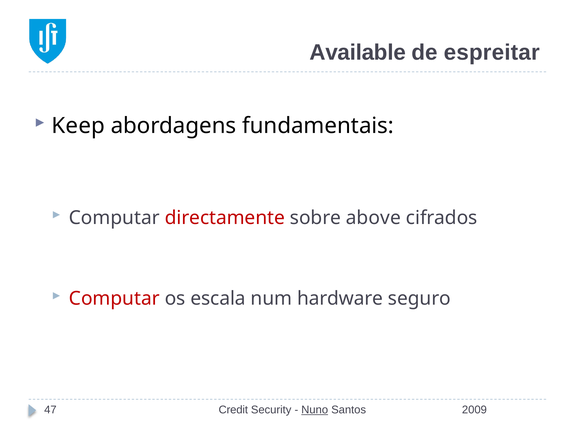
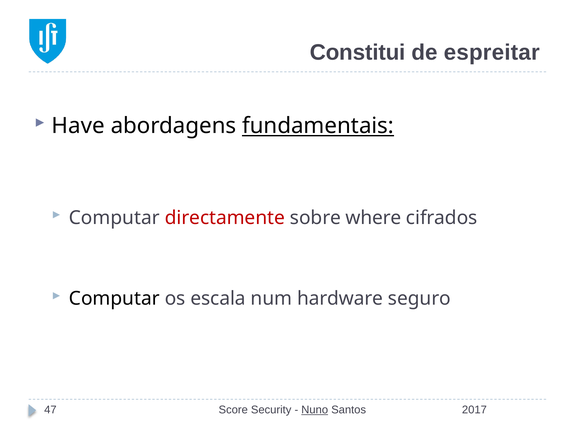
Available: Available -> Constitui
Keep: Keep -> Have
fundamentais underline: none -> present
above: above -> where
Computar at (114, 299) colour: red -> black
Credit: Credit -> Score
2009: 2009 -> 2017
